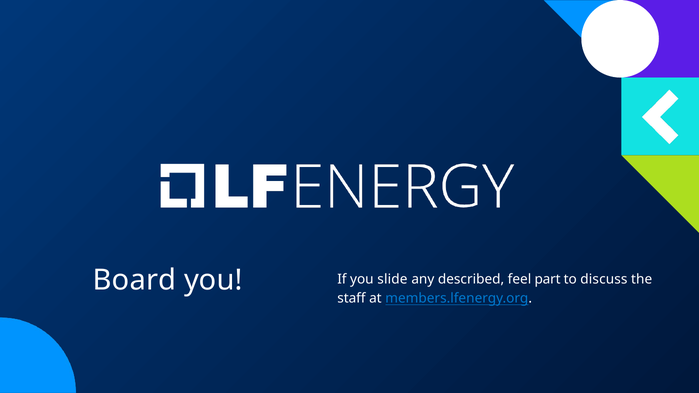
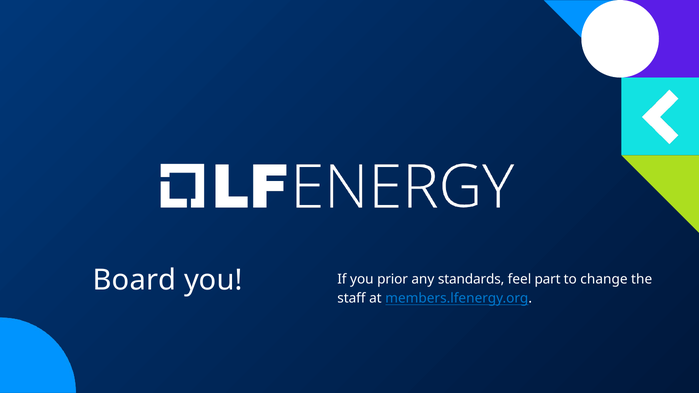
slide: slide -> prior
described: described -> standards
discuss: discuss -> change
